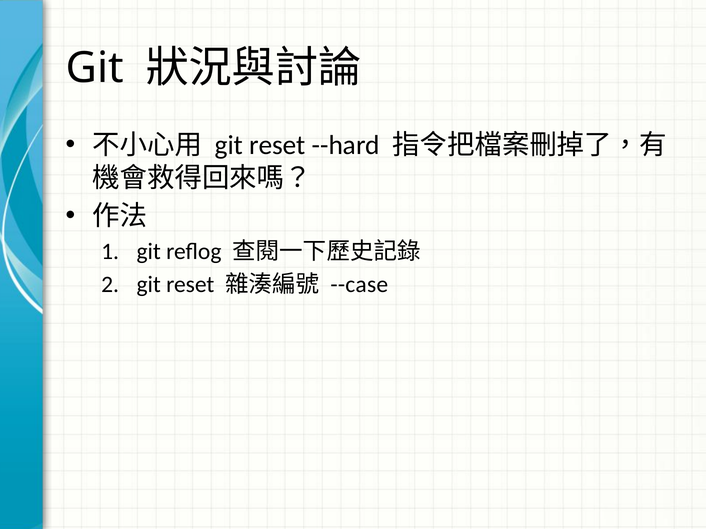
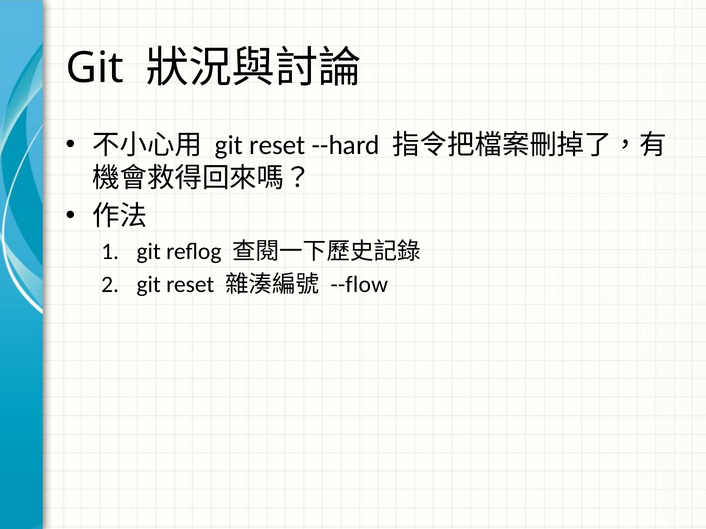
--case: --case -> --flow
